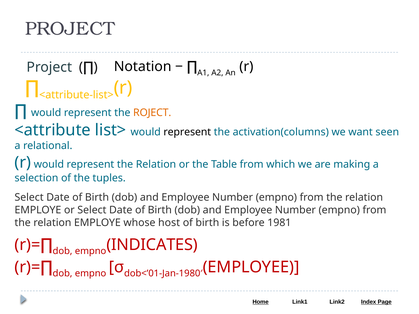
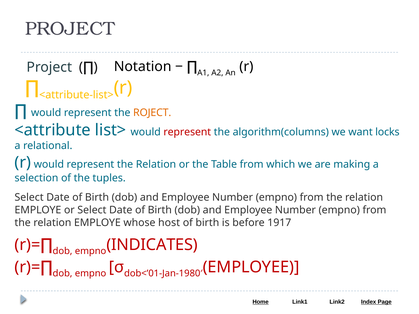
represent at (187, 132) colour: black -> red
activation(columns: activation(columns -> algorithm(columns
seen: seen -> locks
1981: 1981 -> 1917
